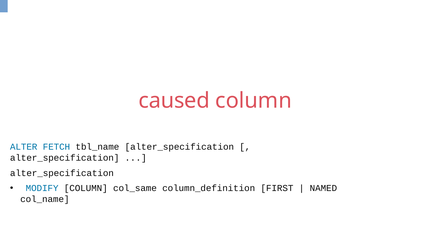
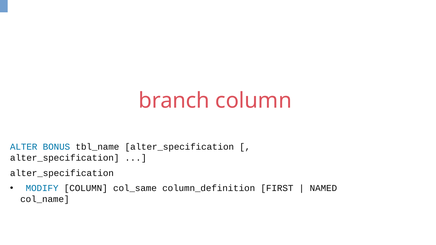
caused: caused -> branch
FETCH: FETCH -> BONUS
